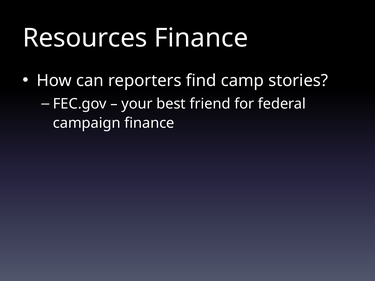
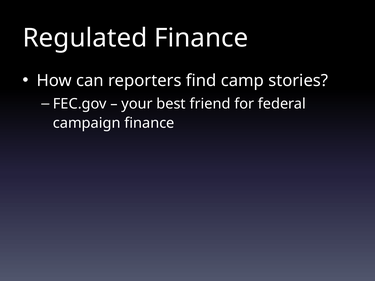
Resources: Resources -> Regulated
